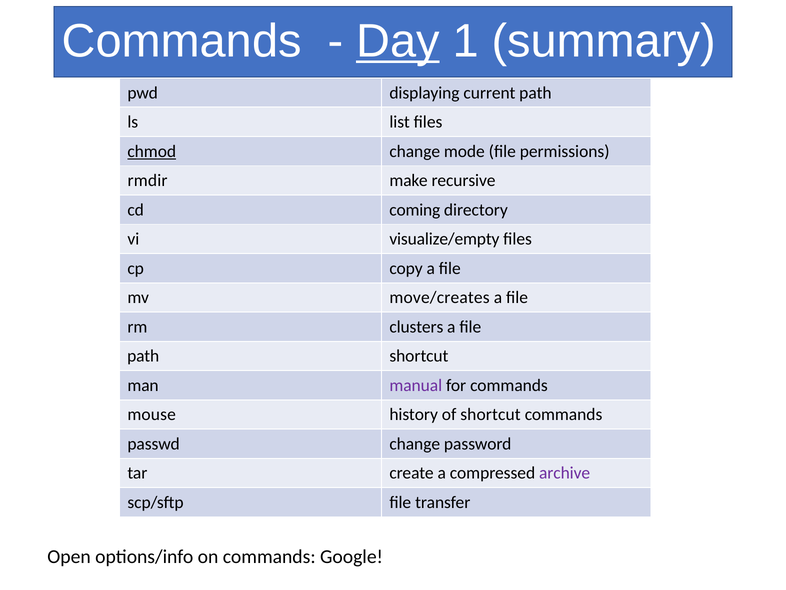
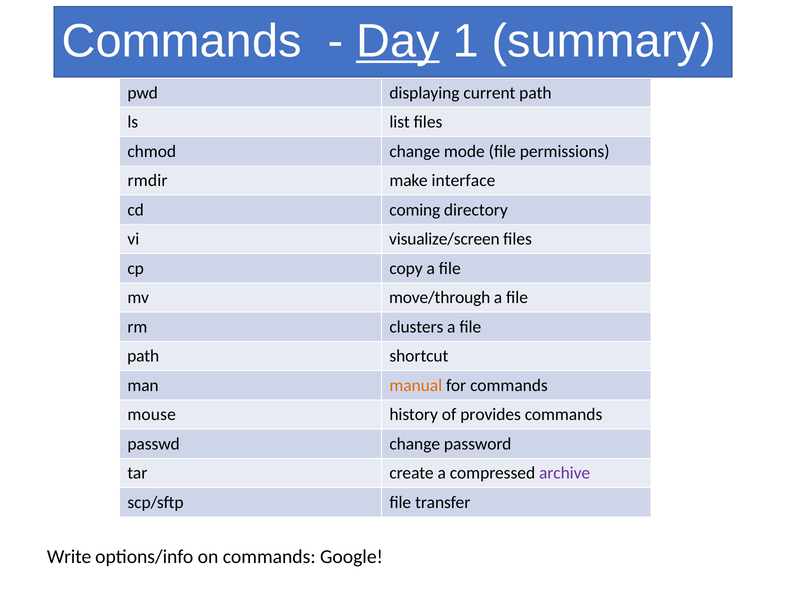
chmod underline: present -> none
recursive: recursive -> interface
visualize/empty: visualize/empty -> visualize/screen
move/creates: move/creates -> move/through
manual colour: purple -> orange
of shortcut: shortcut -> provides
Open: Open -> Write
